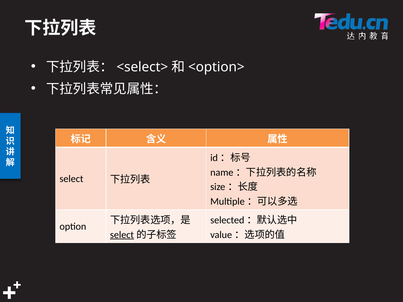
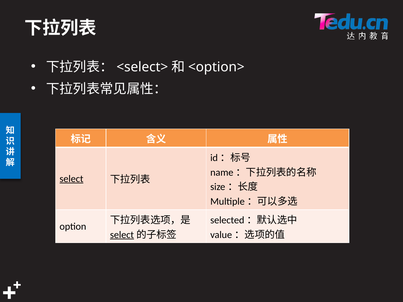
select at (71, 179) underline: none -> present
